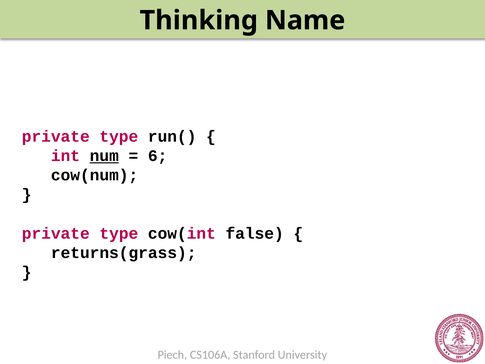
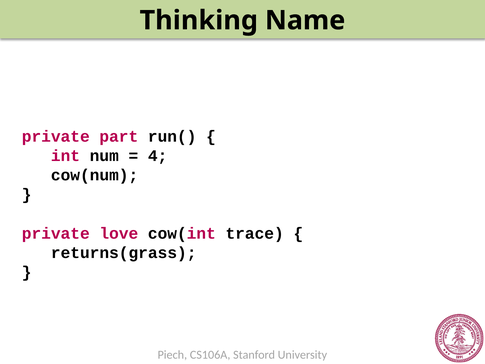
type at (119, 136): type -> part
num underline: present -> none
6: 6 -> 4
type at (119, 233): type -> love
false: false -> trace
